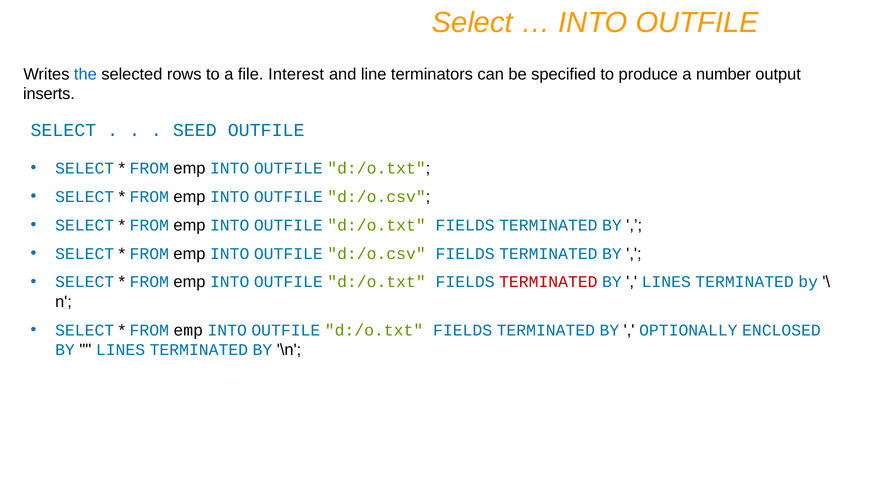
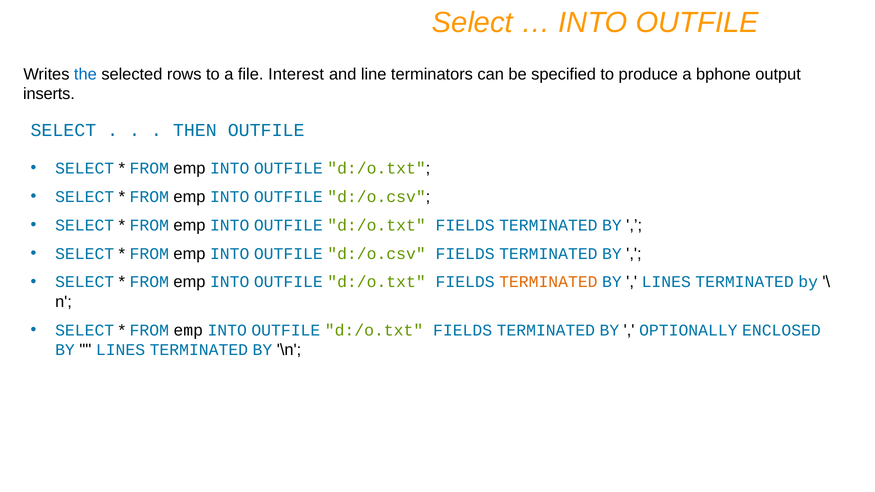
number: number -> bphone
SEED: SEED -> THEN
TERMINATED at (548, 282) colour: red -> orange
